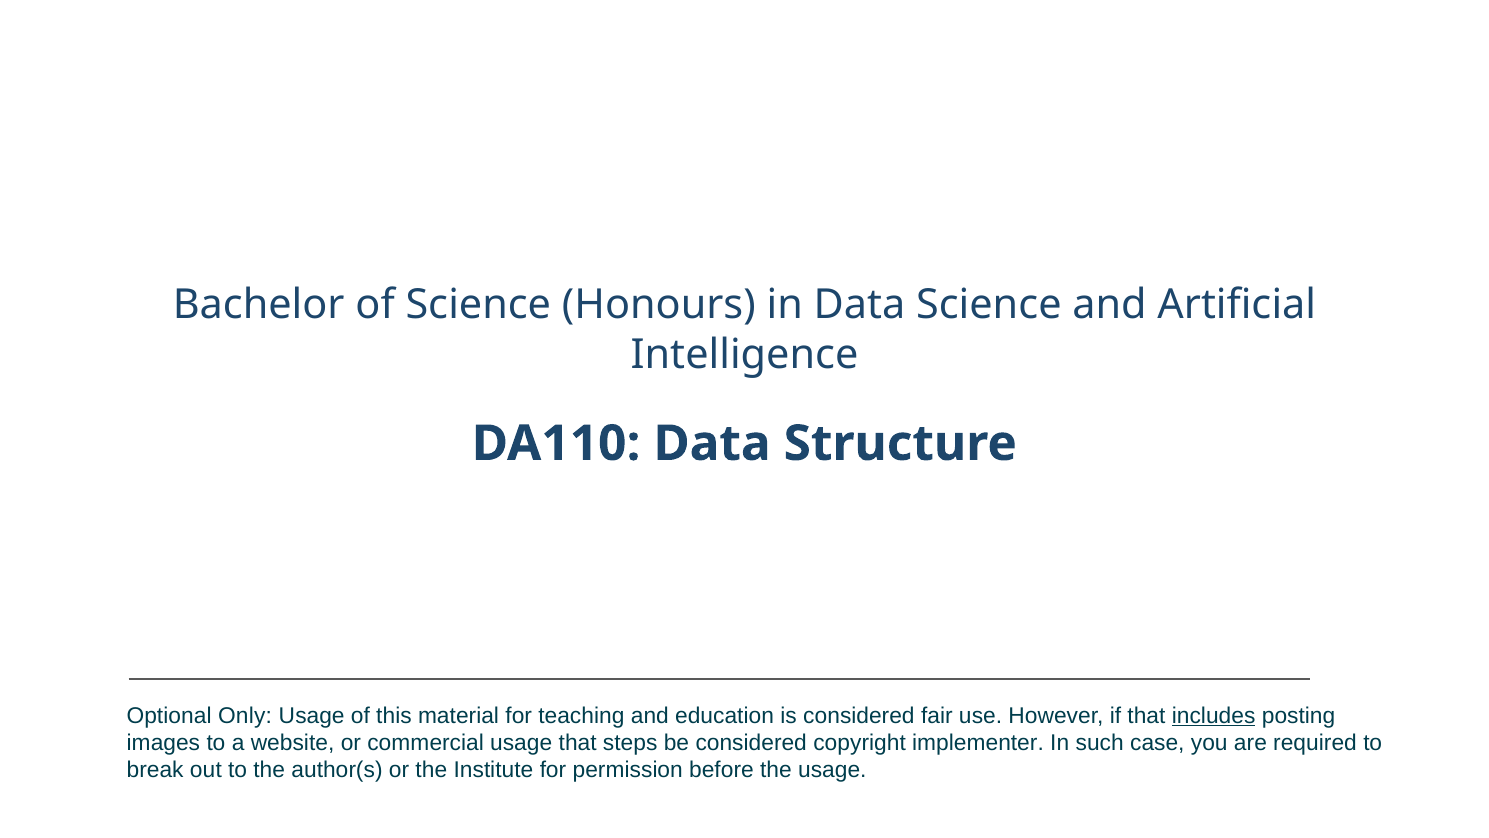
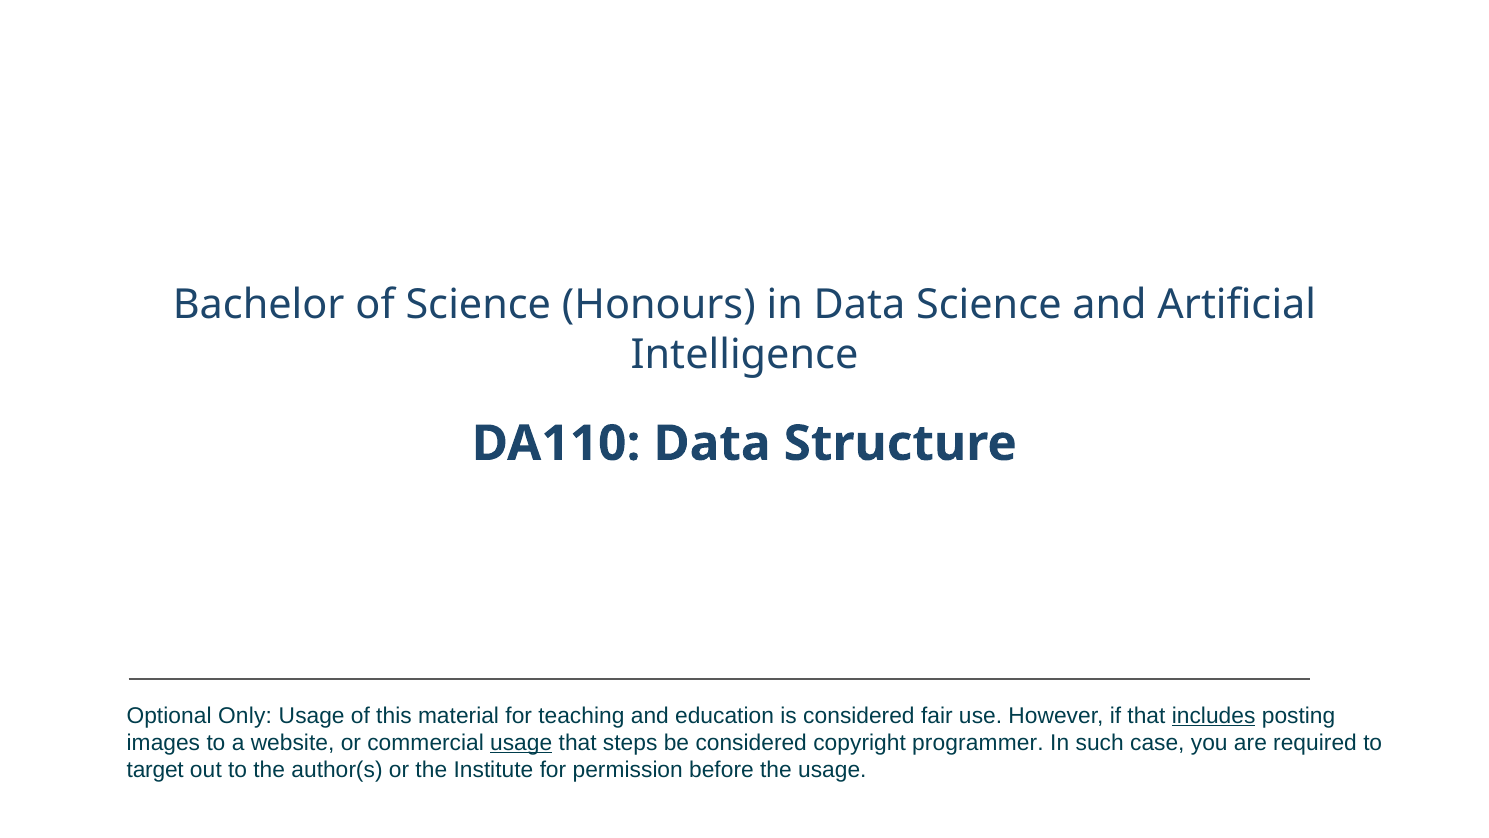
usage at (521, 743) underline: none -> present
implementer: implementer -> programmer
break: break -> target
